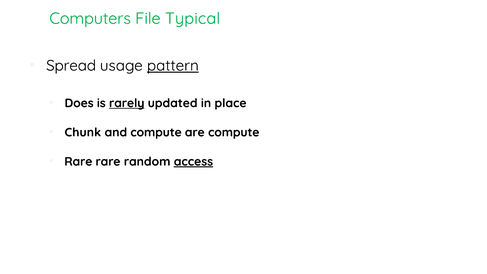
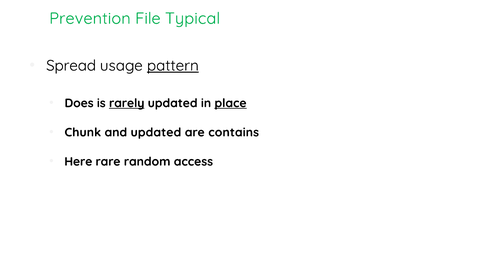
Computers: Computers -> Prevention
place underline: none -> present
and compute: compute -> updated
are compute: compute -> contains
Rare at (78, 162): Rare -> Here
access underline: present -> none
